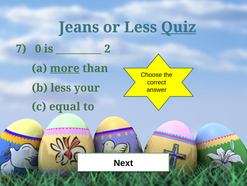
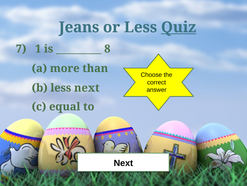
0: 0 -> 1
2: 2 -> 8
more underline: present -> none
less your: your -> next
